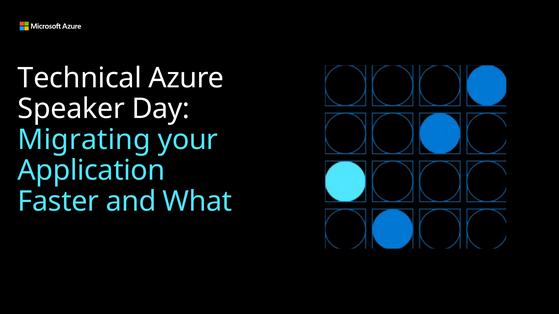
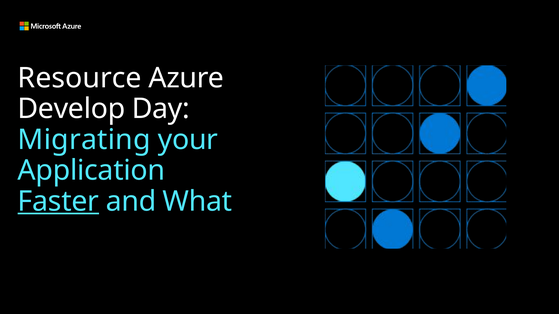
Technical: Technical -> Resource
Speaker: Speaker -> Develop
Faster underline: none -> present
